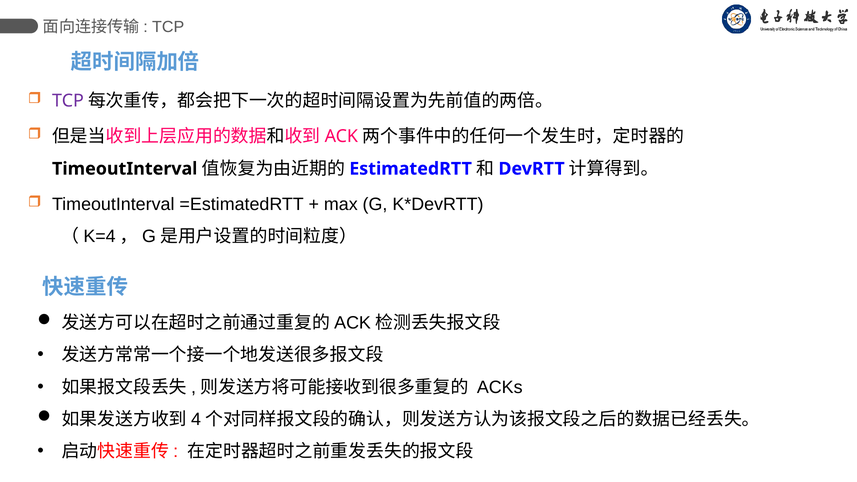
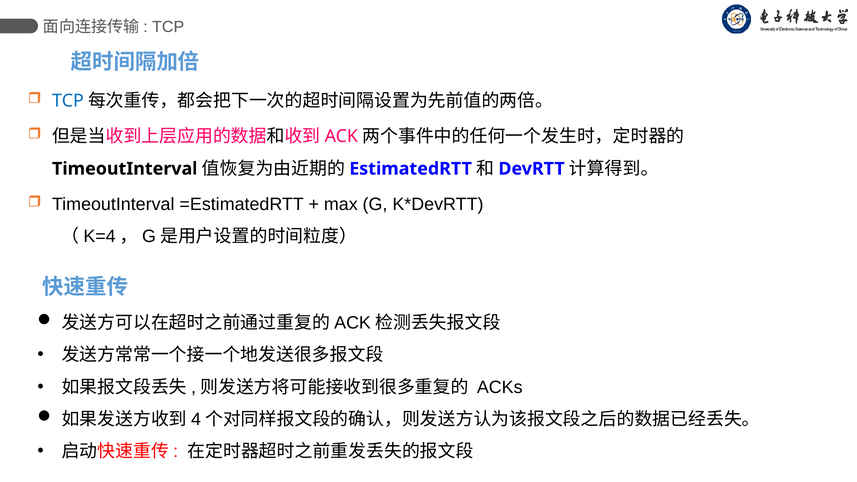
TCP at (68, 101) colour: purple -> blue
